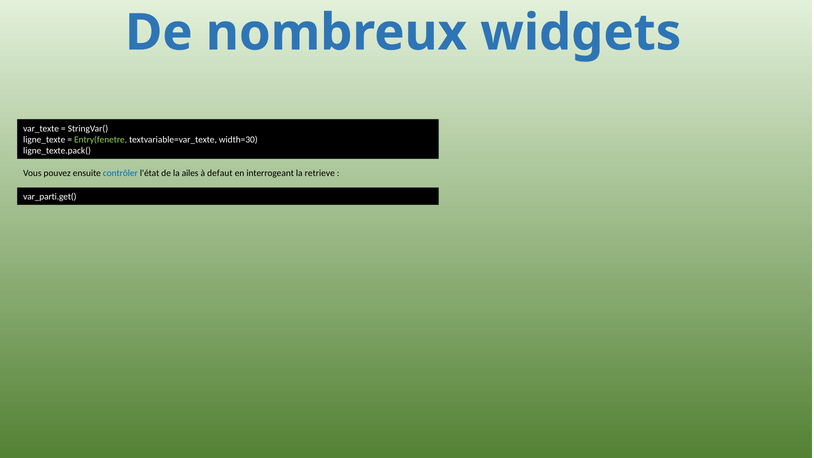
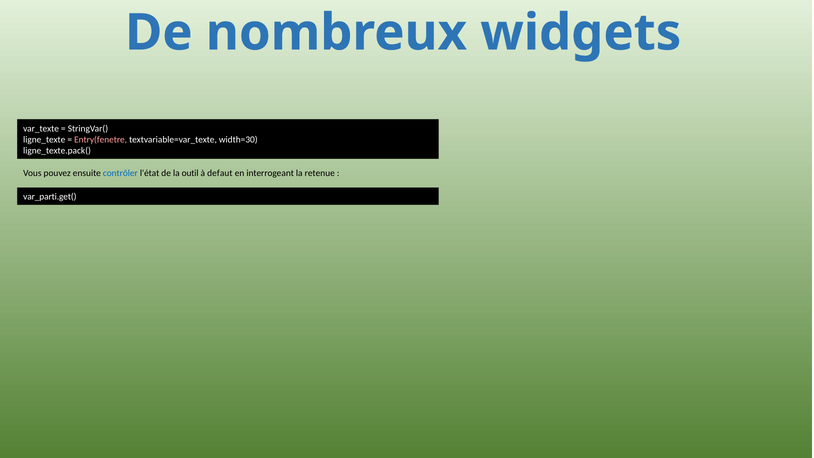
Entry(fenetre colour: light green -> pink
ailes: ailes -> outil
retrieve: retrieve -> retenue
